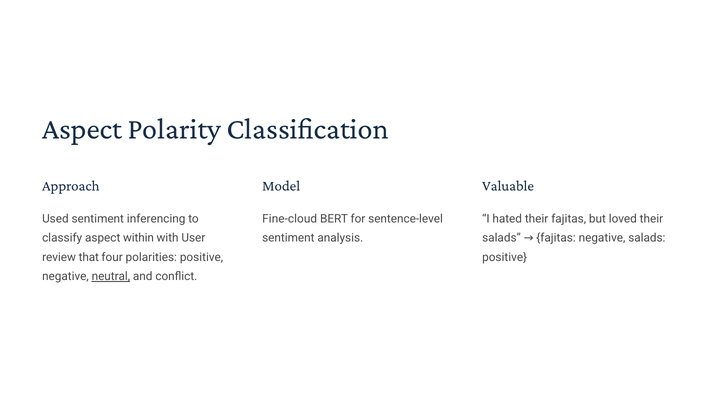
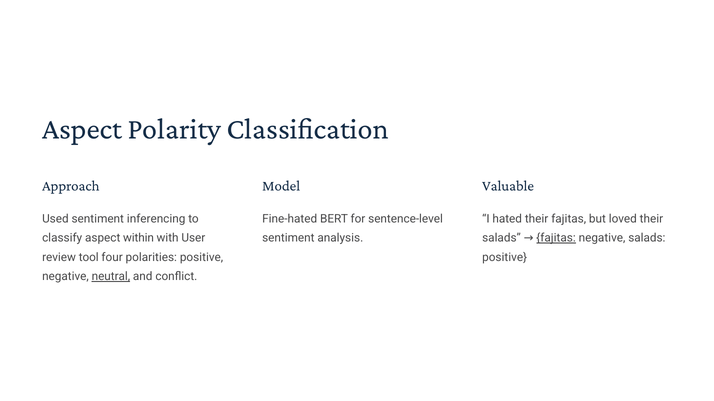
Fine-cloud: Fine-cloud -> Fine-hated
fajitas at (556, 238) underline: none -> present
that: that -> tool
